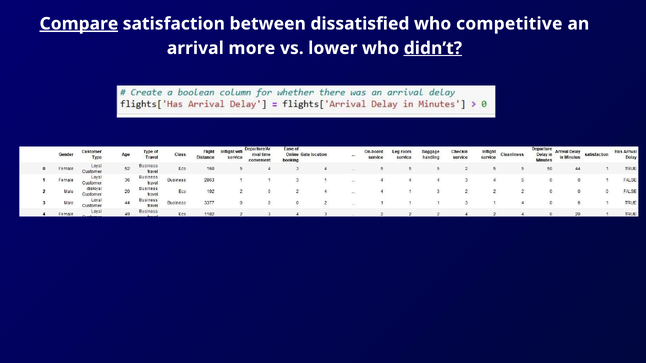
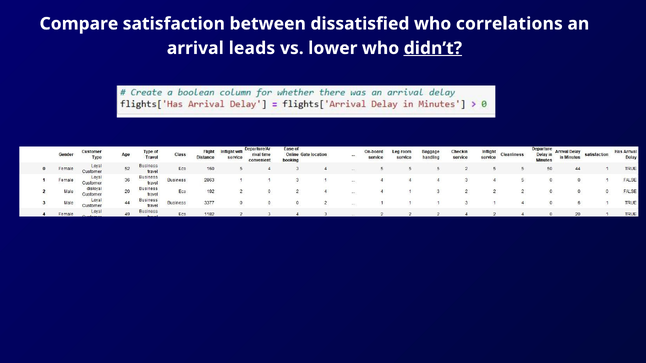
Compare underline: present -> none
competitive: competitive -> correlations
more: more -> leads
